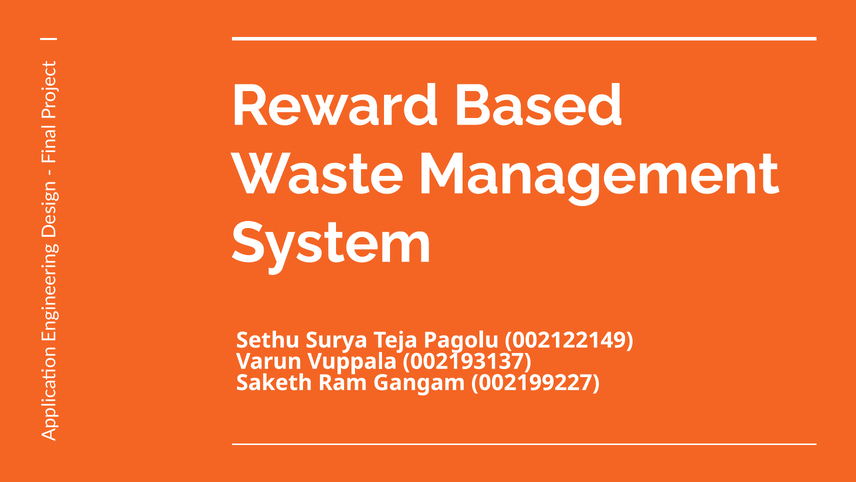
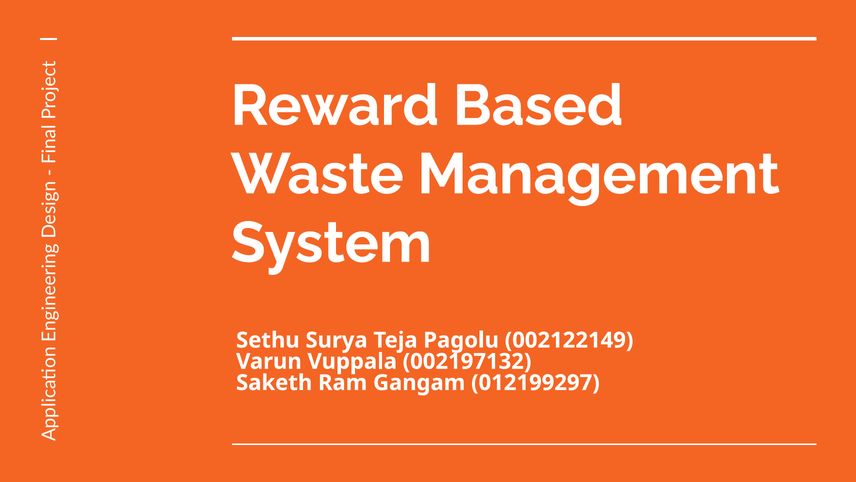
002193137: 002193137 -> 002197132
002199227: 002199227 -> 012199297
